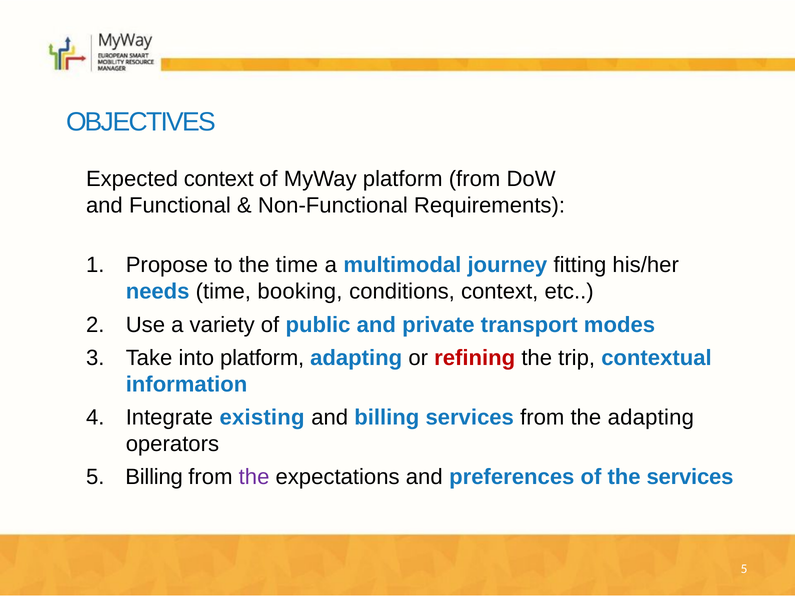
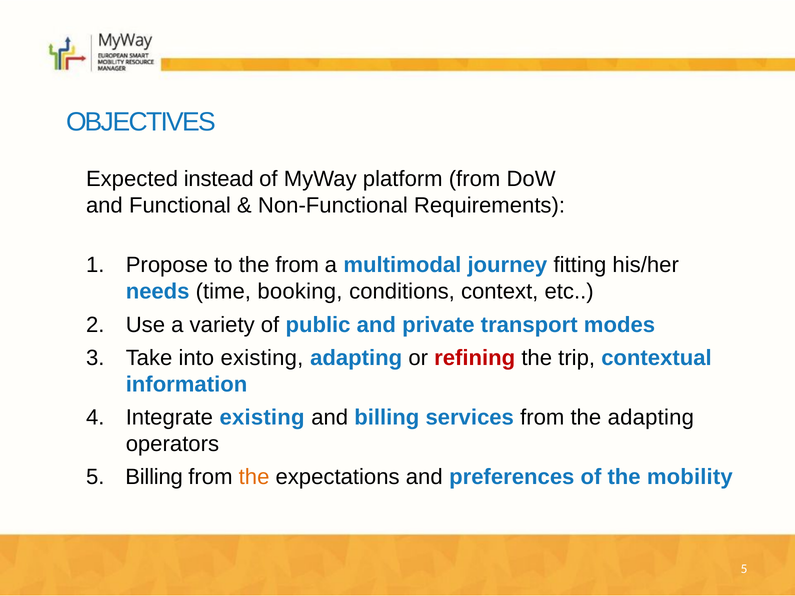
Expected context: context -> instead
the time: time -> from
into platform: platform -> existing
the at (254, 477) colour: purple -> orange
the services: services -> mobility
